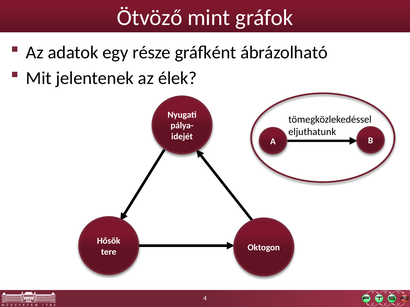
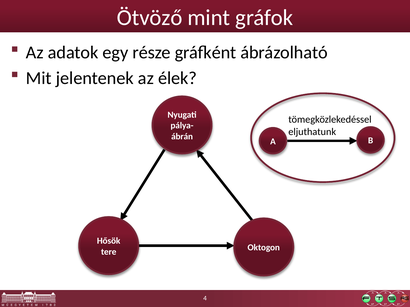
idejét: idejét -> ábrán
